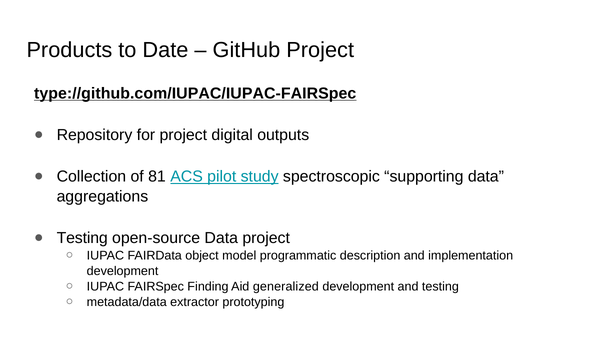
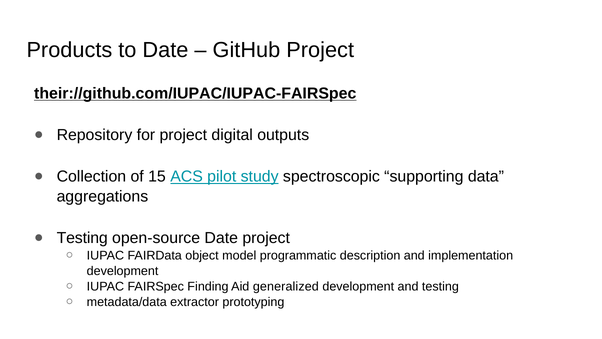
type://github.com/IUPAC/IUPAC-FAIRSpec: type://github.com/IUPAC/IUPAC-FAIRSpec -> their://github.com/IUPAC/IUPAC-FAIRSpec
81: 81 -> 15
open-source Data: Data -> Date
